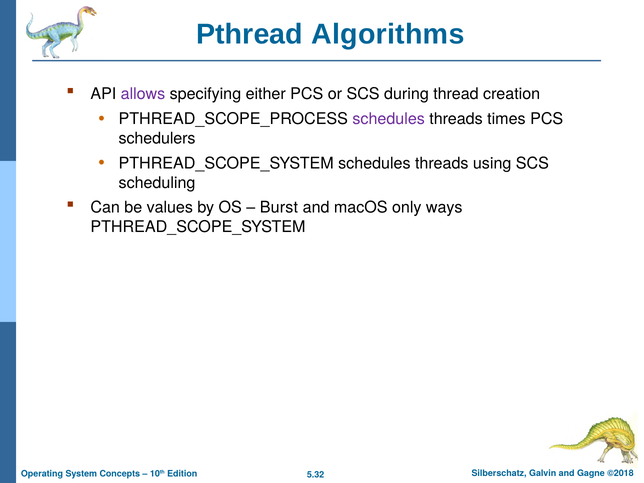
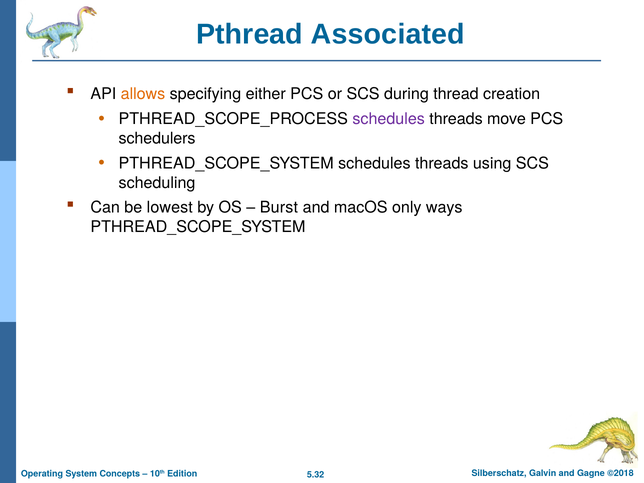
Algorithms: Algorithms -> Associated
allows colour: purple -> orange
times: times -> move
values: values -> lowest
